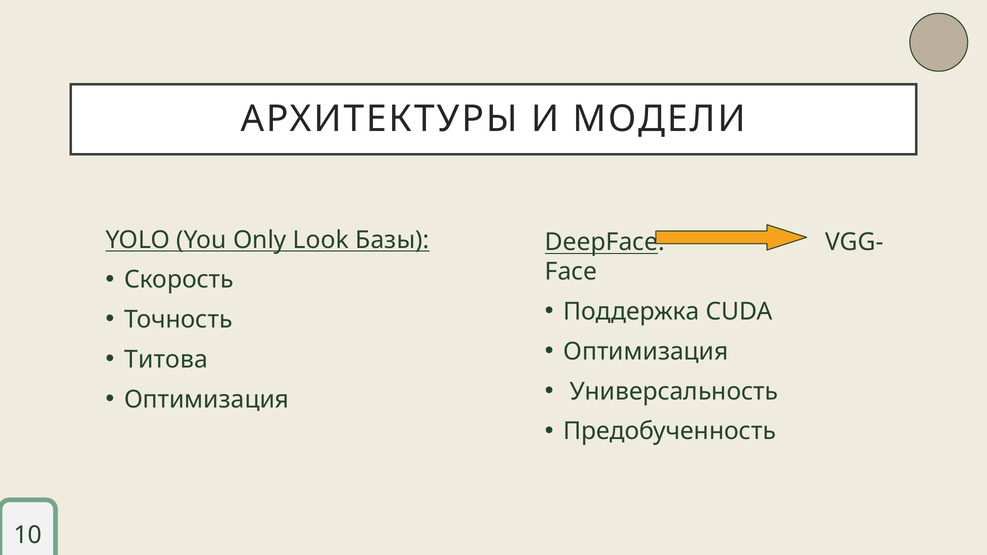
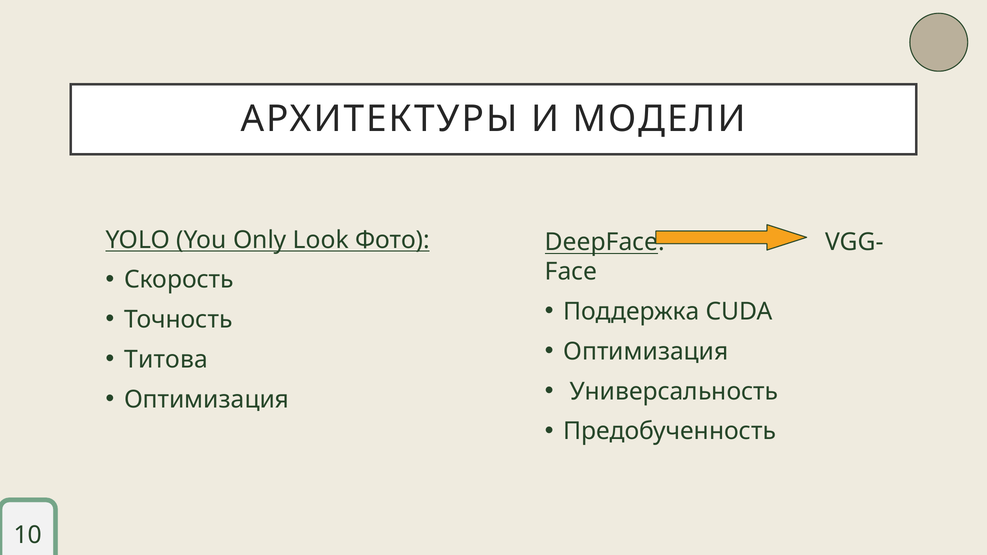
Базы: Базы -> Фото
